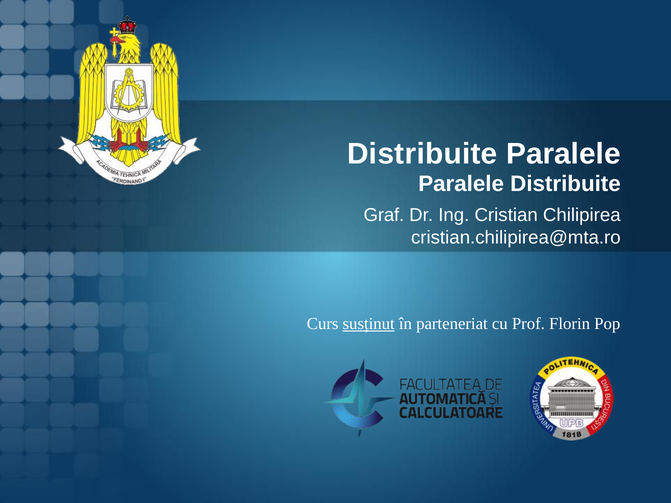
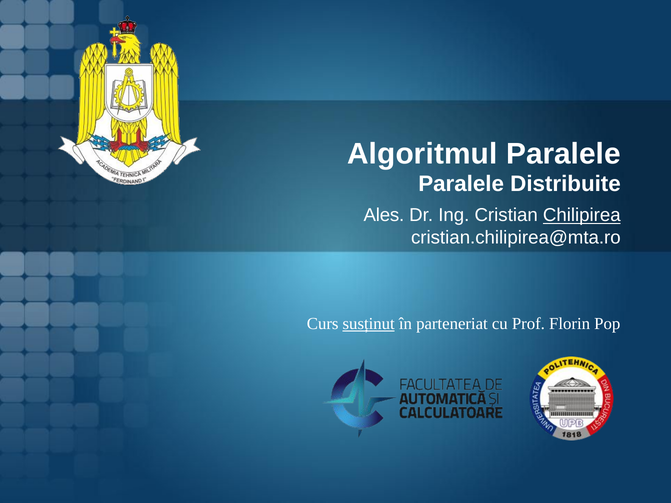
Distribuite at (422, 154): Distribuite -> Algoritmul
Graf: Graf -> Ales
Chilipirea underline: none -> present
